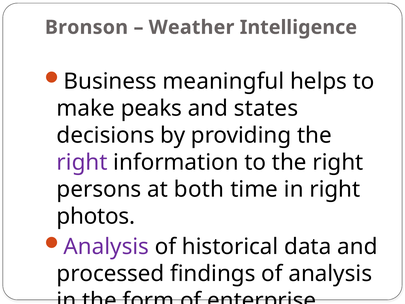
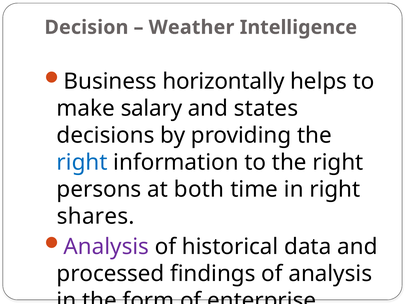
Bronson: Bronson -> Decision
meaningful: meaningful -> horizontally
peaks: peaks -> salary
right at (82, 162) colour: purple -> blue
photos: photos -> shares
